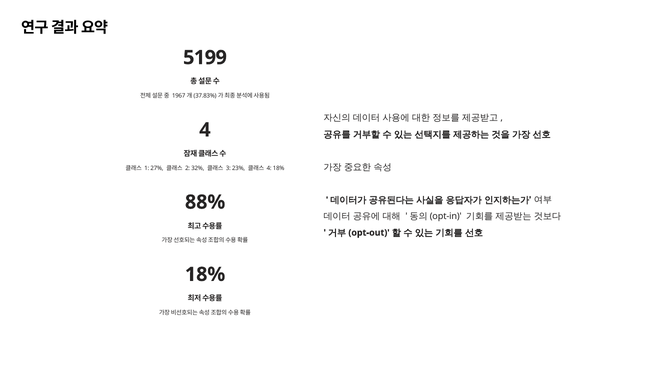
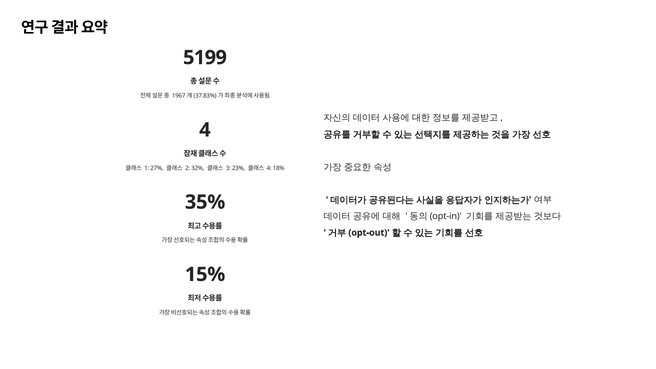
88%: 88% -> 35%
18% at (205, 274): 18% -> 15%
